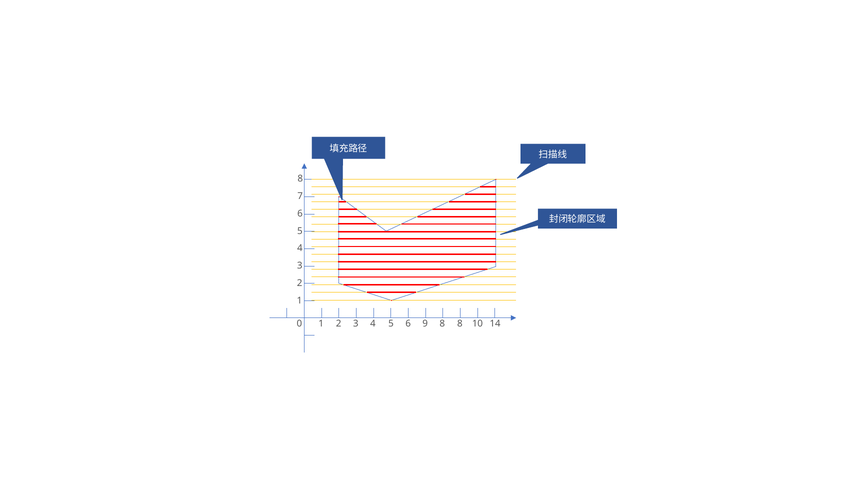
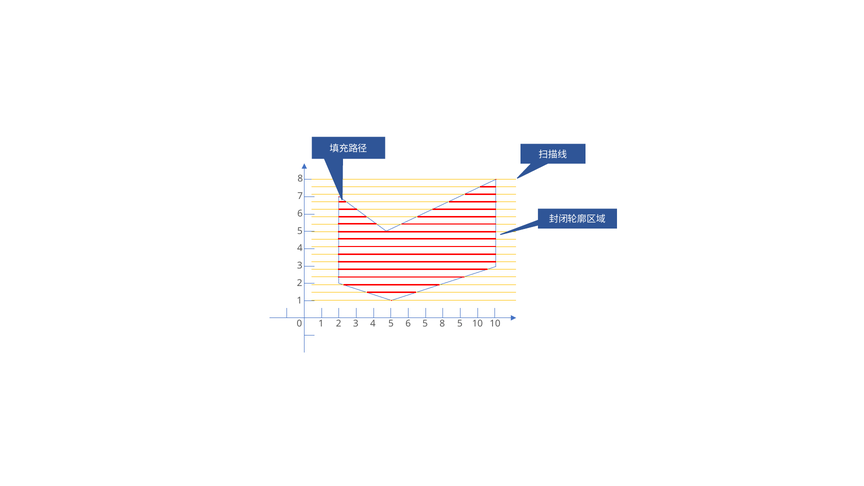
6 9: 9 -> 5
8 8: 8 -> 5
10 14: 14 -> 10
